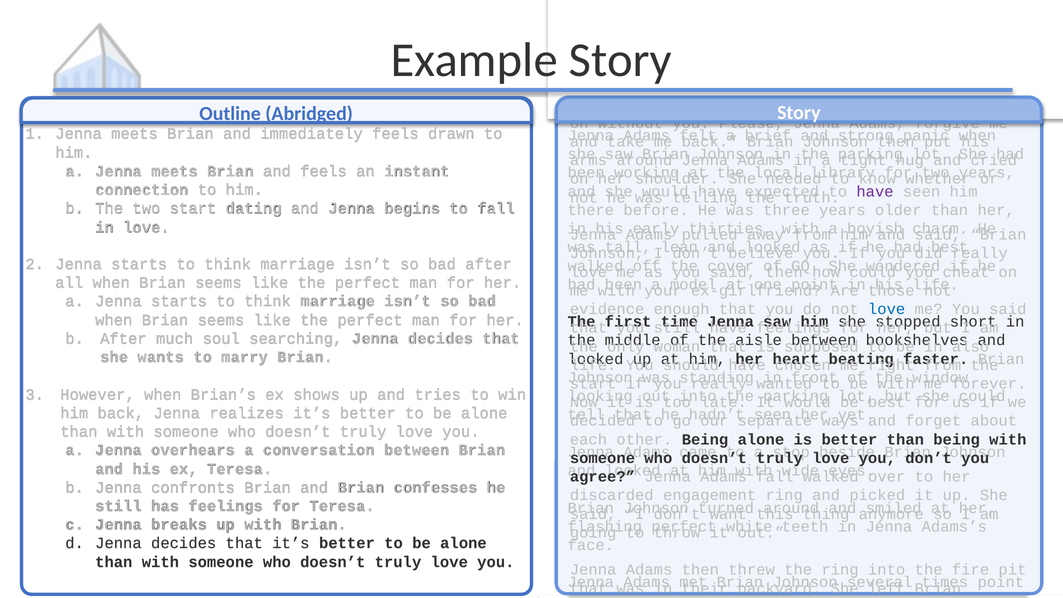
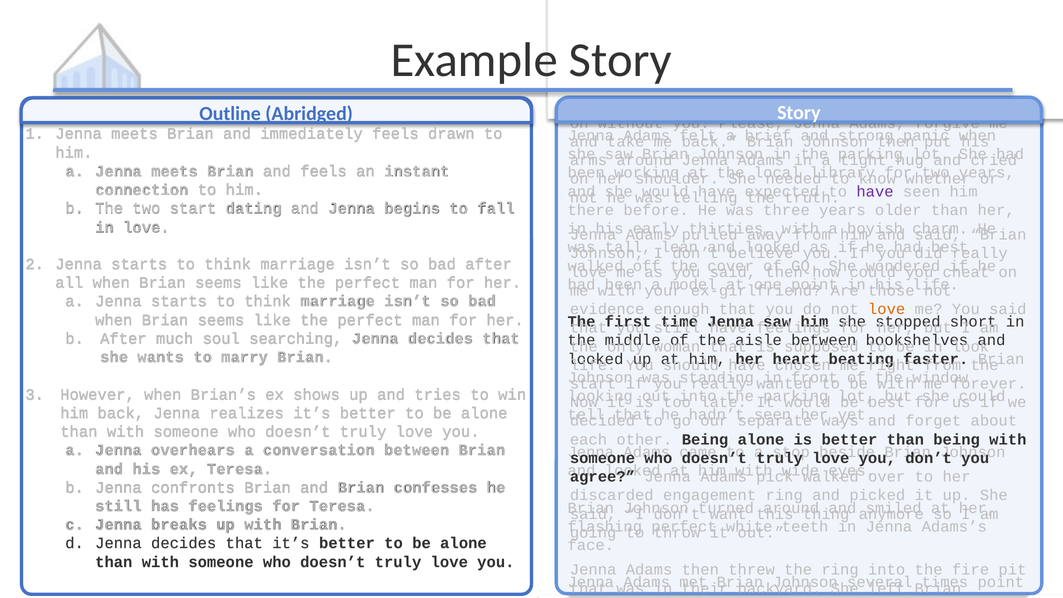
love at (887, 309) colour: blue -> orange
also at (971, 346): also -> look
fall at (775, 477): fall -> pick
